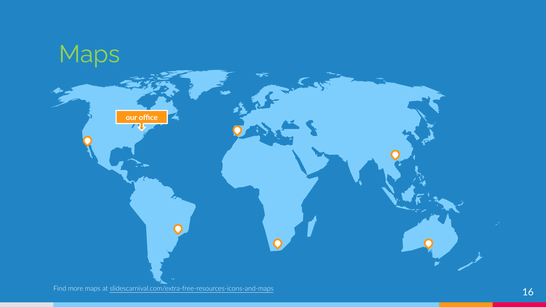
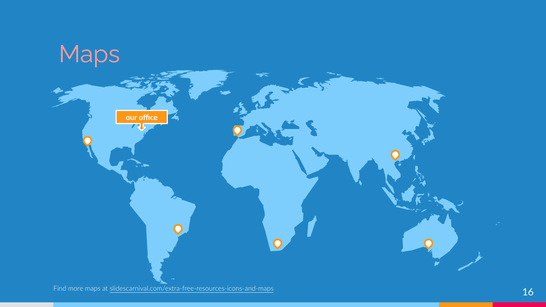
Maps at (89, 54) colour: light green -> pink
